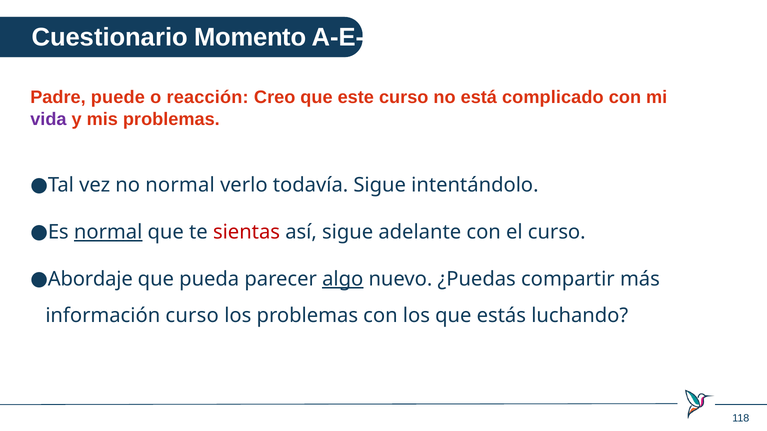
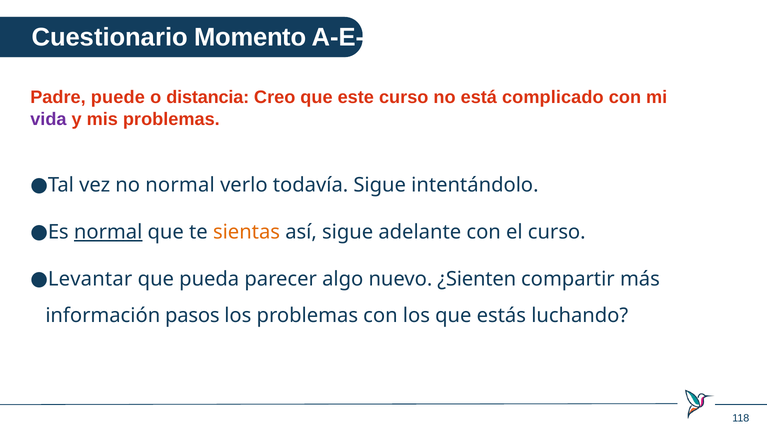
reacción: reacción -> distancia
sientas colour: red -> orange
Abordaje: Abordaje -> Levantar
algo underline: present -> none
¿Puedas: ¿Puedas -> ¿Sienten
información curso: curso -> pasos
